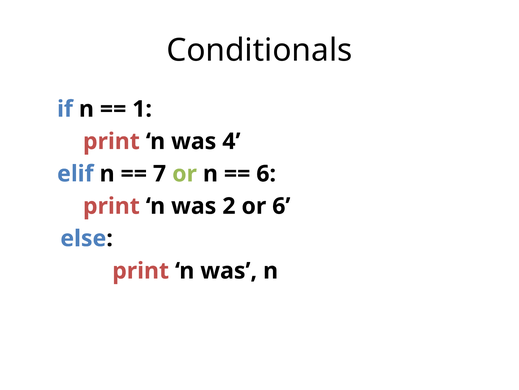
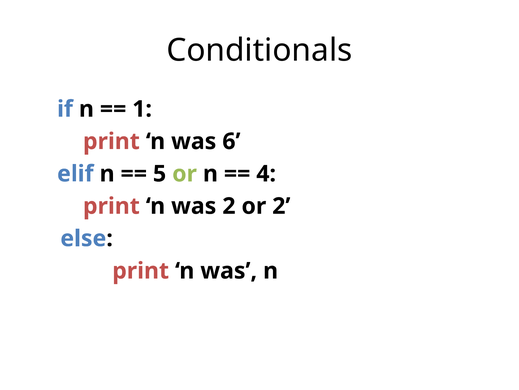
4: 4 -> 6
7: 7 -> 5
6 at (266, 173): 6 -> 4
or 6: 6 -> 2
